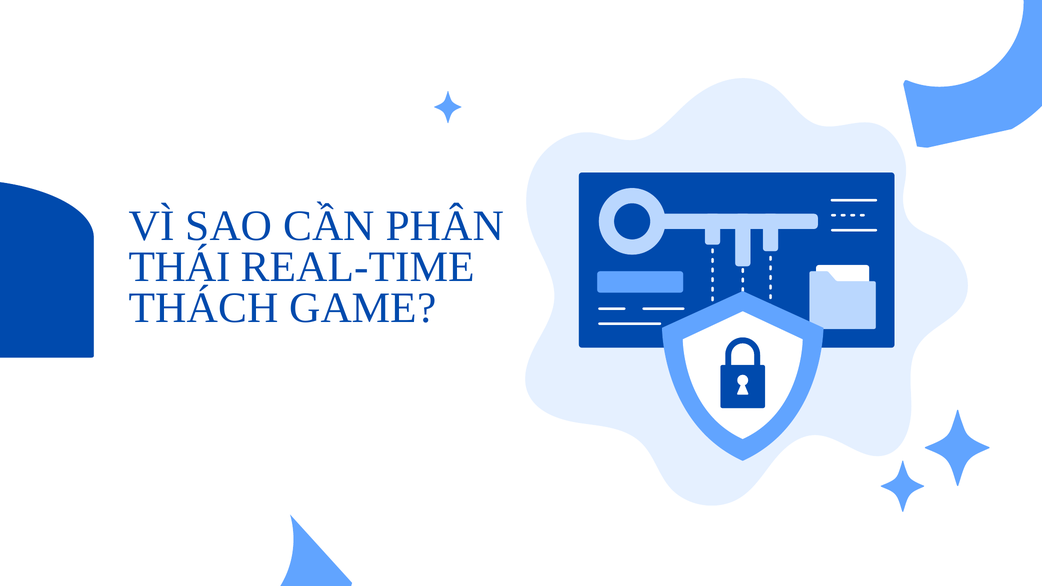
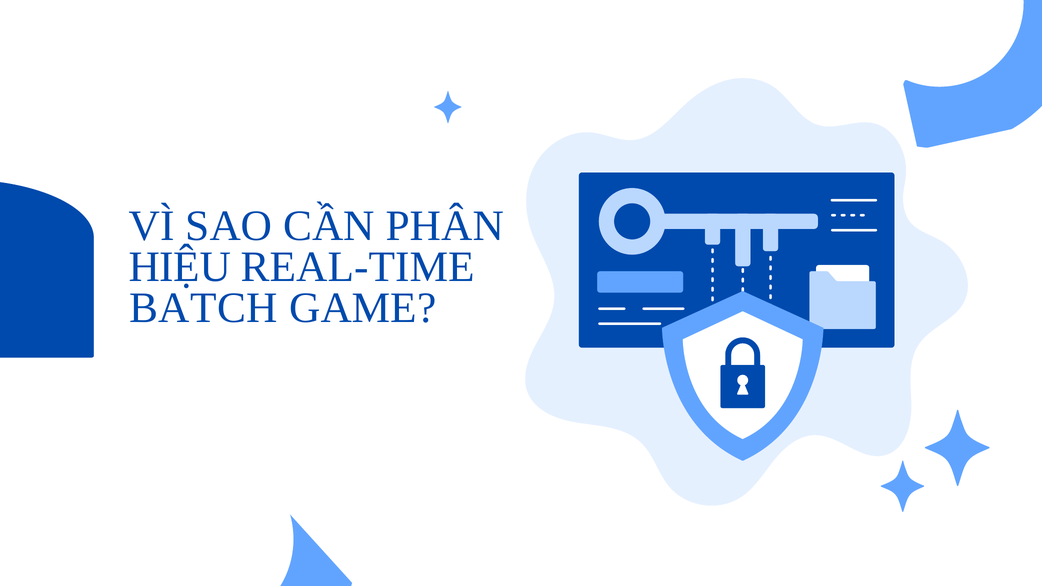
THÁI: THÁI -> HIỆU
THÁCH: THÁCH -> BATCH
